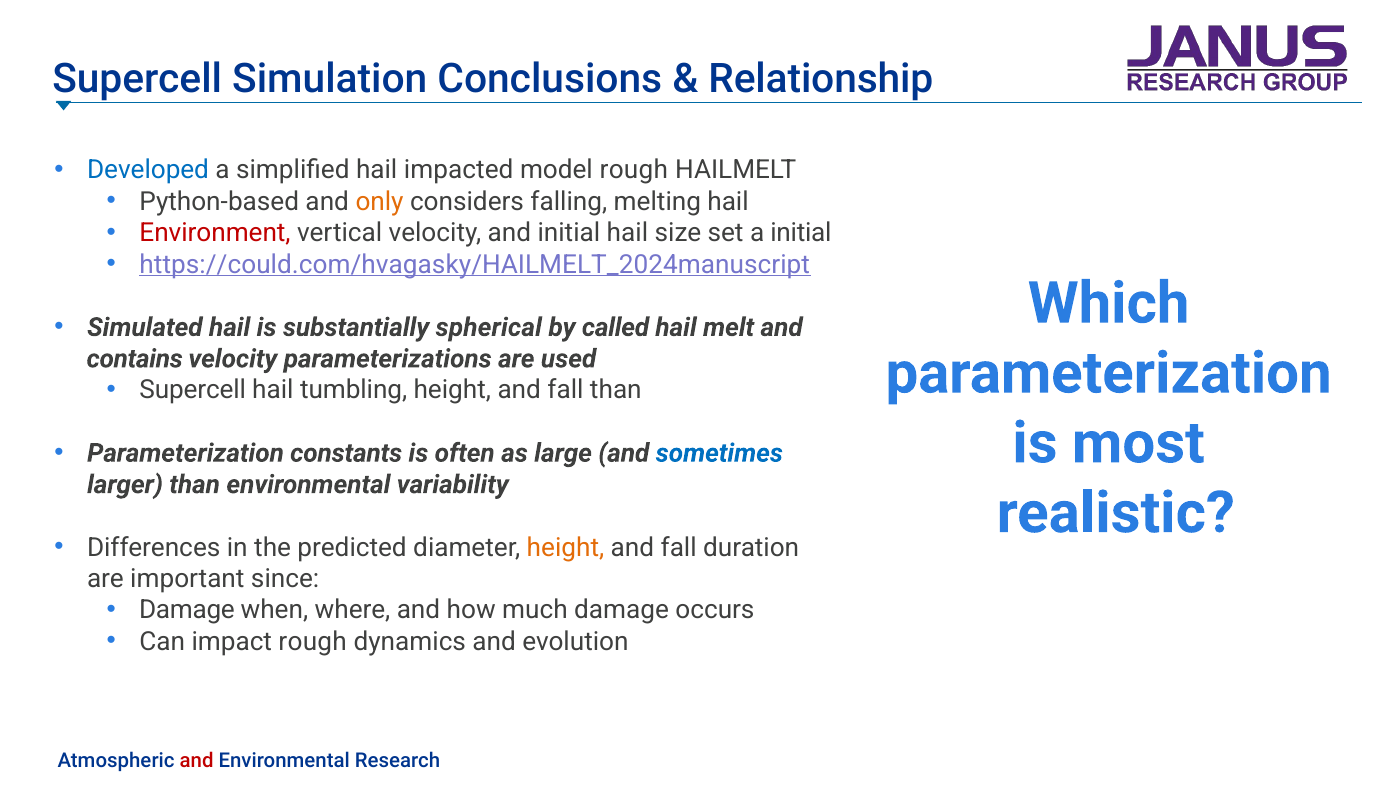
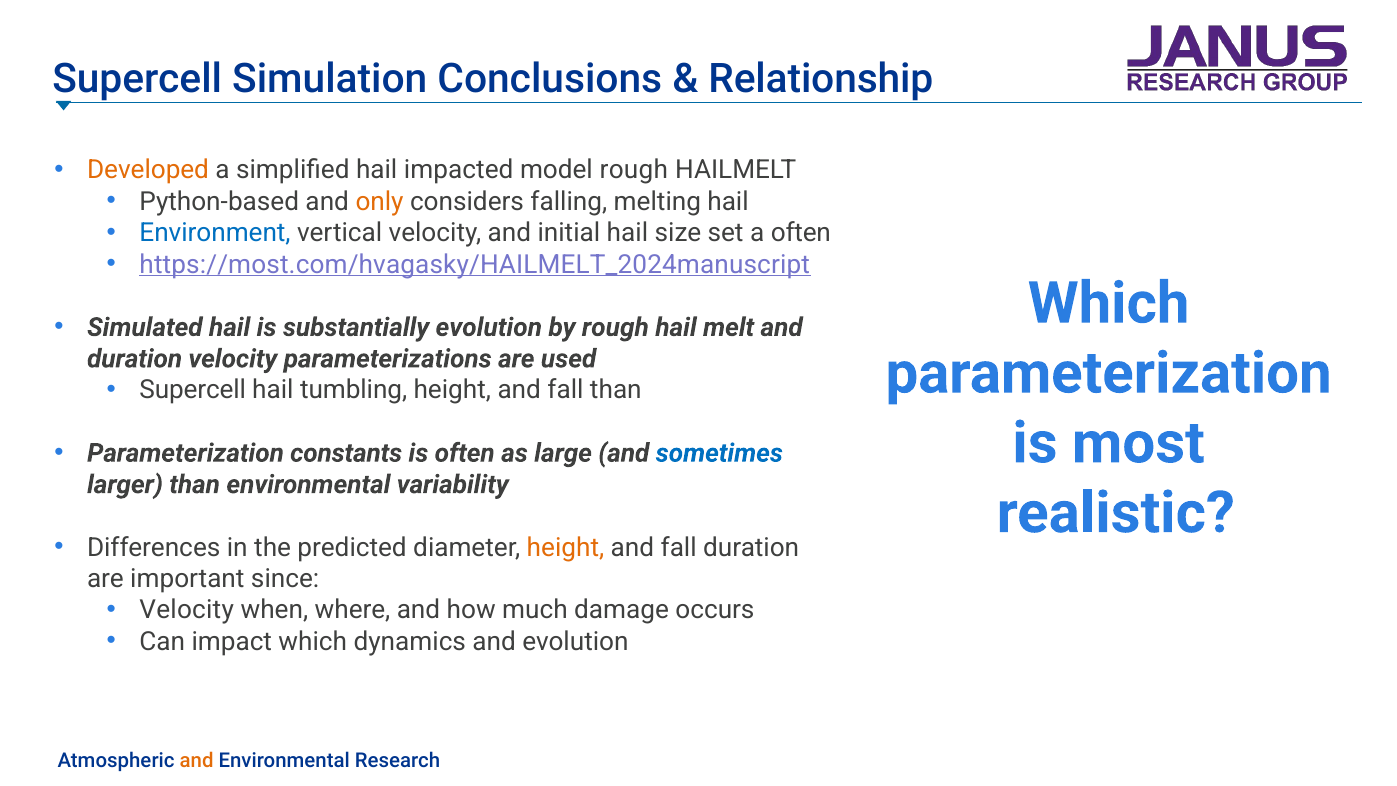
Developed colour: blue -> orange
Environment colour: red -> blue
a initial: initial -> often
https://could.com/hvagasky/HAILMELT_2024manuscript: https://could.com/hvagasky/HAILMELT_2024manuscript -> https://most.com/hvagasky/HAILMELT_2024manuscript
substantially spherical: spherical -> evolution
by called: called -> rough
contains at (135, 359): contains -> duration
Damage at (187, 610): Damage -> Velocity
impact rough: rough -> which
and at (197, 761) colour: red -> orange
